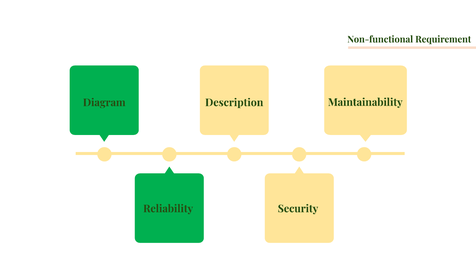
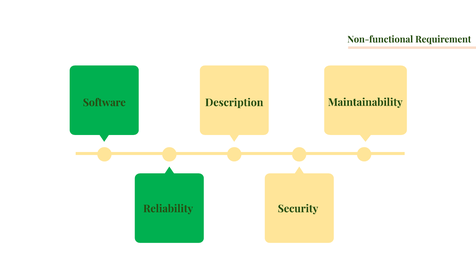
Diagram: Diagram -> Software
